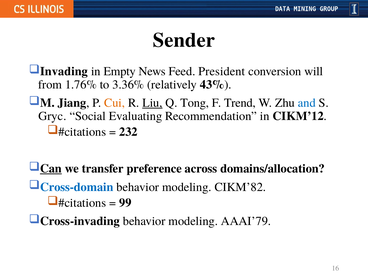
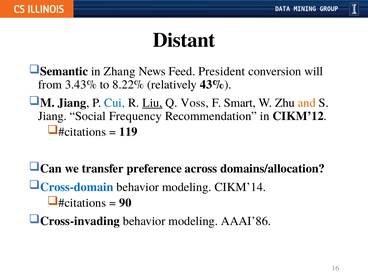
Sender: Sender -> Distant
Invading: Invading -> Semantic
Empty: Empty -> Zhang
1.76%: 1.76% -> 3.43%
3.36%: 3.36% -> 8.22%
Cui colour: orange -> blue
Tong: Tong -> Voss
Trend: Trend -> Smart
and colour: blue -> orange
Gryc at (52, 116): Gryc -> Jiang
Evaluating: Evaluating -> Frequency
232: 232 -> 119
Can underline: present -> none
CIKM’82: CIKM’82 -> CIKM’14
99: 99 -> 90
AAAI’79: AAAI’79 -> AAAI’86
